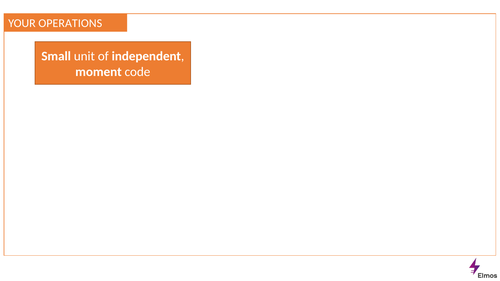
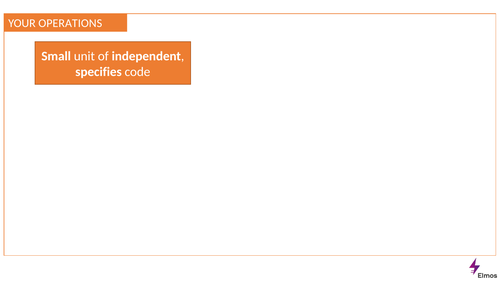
moment: moment -> specifies
